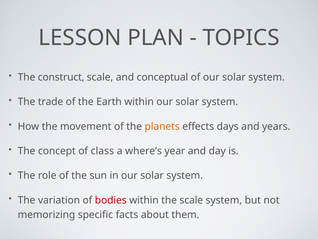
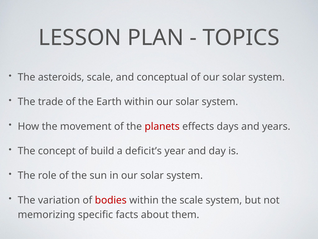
construct: construct -> asteroids
planets colour: orange -> red
class: class -> build
where’s: where’s -> deficit’s
